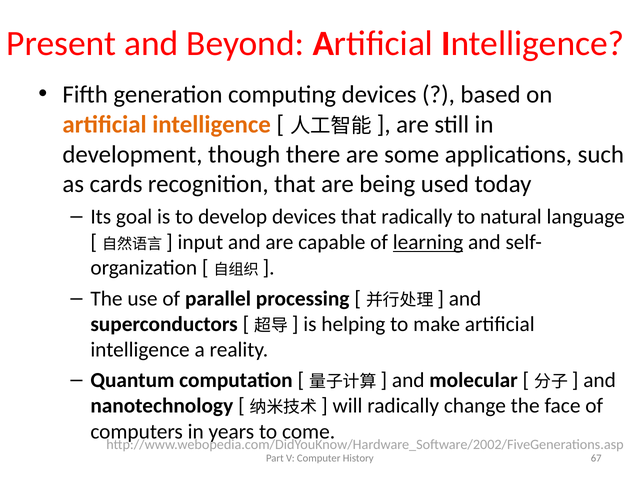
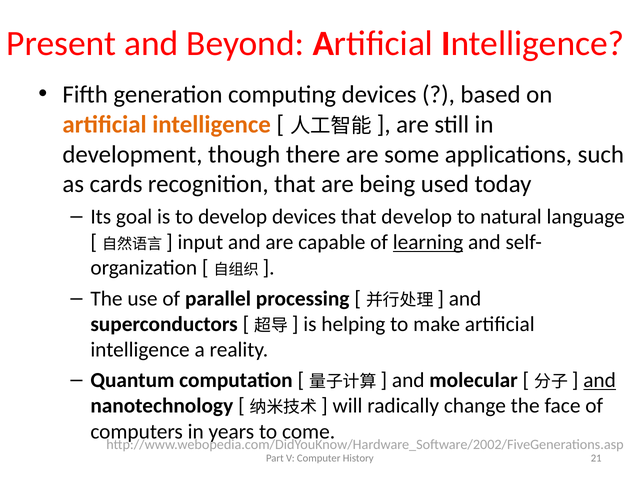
that radically: radically -> develop
and at (600, 380) underline: none -> present
67: 67 -> 21
